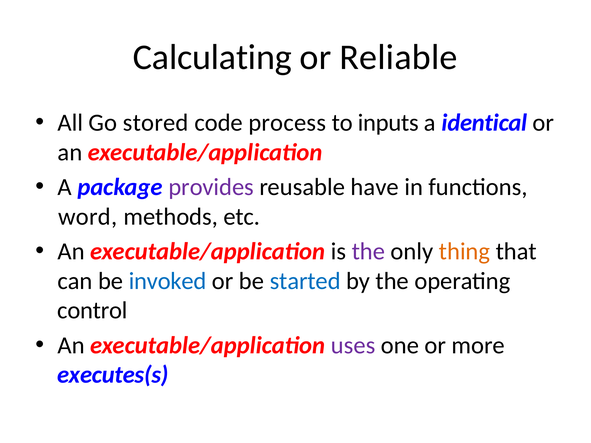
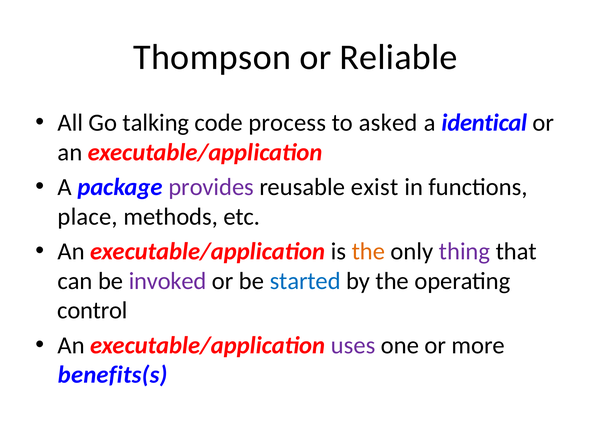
Calculating: Calculating -> Thompson
stored: stored -> talking
inputs: inputs -> asked
have: have -> exist
word: word -> place
the at (368, 252) colour: purple -> orange
thing colour: orange -> purple
invoked colour: blue -> purple
executes(s: executes(s -> benefits(s
